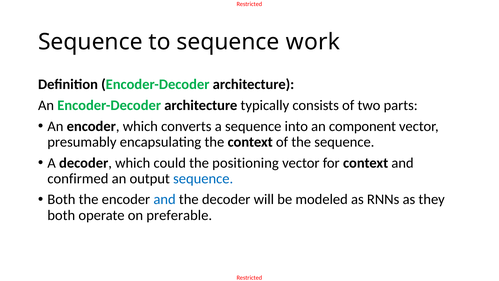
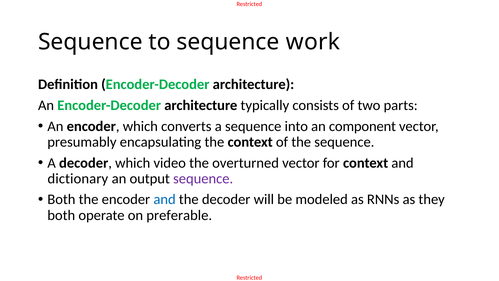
could: could -> video
positioning: positioning -> overturned
confirmed: confirmed -> dictionary
sequence at (203, 178) colour: blue -> purple
